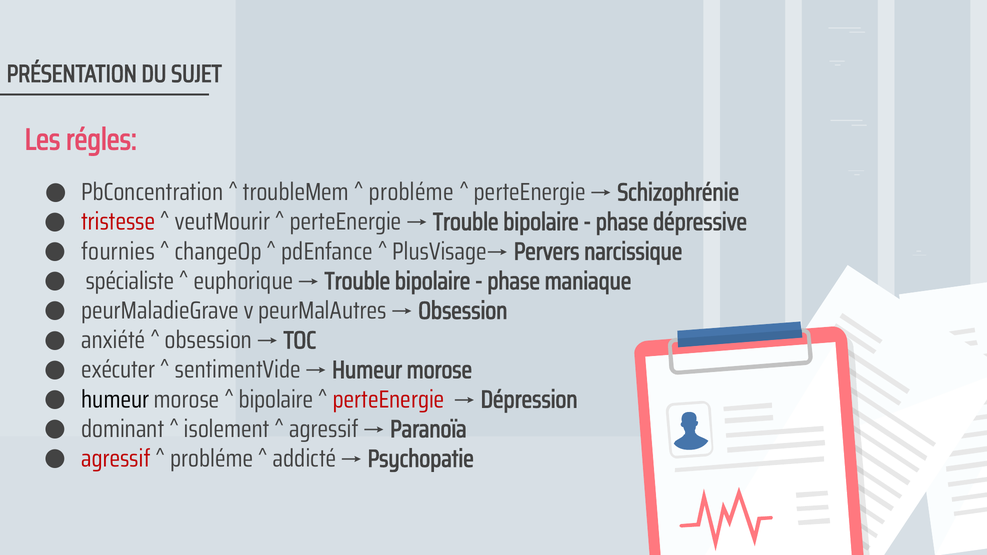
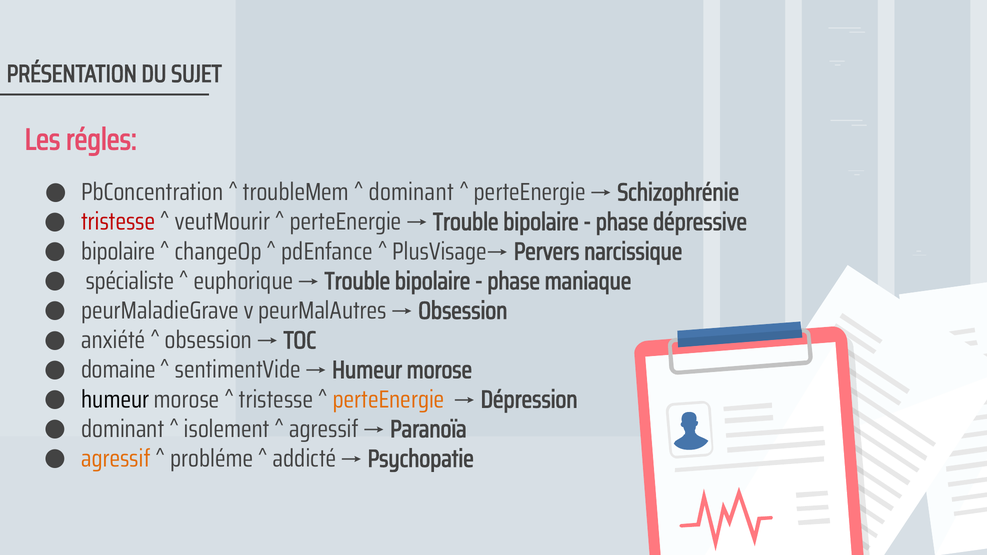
probléme at (411, 192): probléme -> dominant
fournies at (118, 252): fournies -> bipolaire
exécuter: exécuter -> domaine
bipolaire at (276, 400): bipolaire -> tristesse
perteEnergie at (389, 400) colour: red -> orange
agressif at (116, 459) colour: red -> orange
